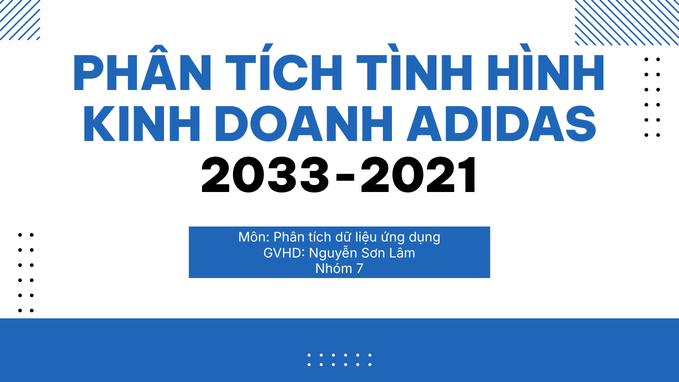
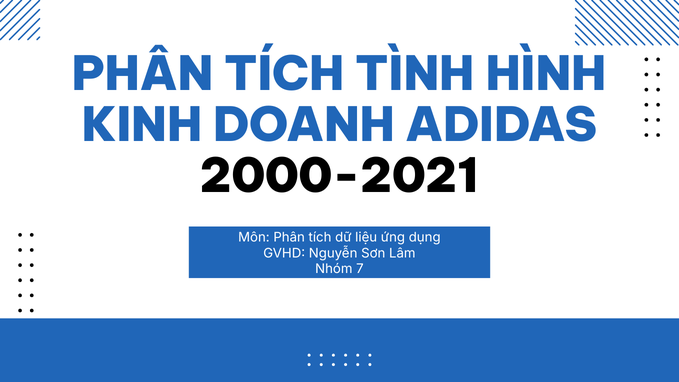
2033-2021: 2033-2021 -> 2000-2021
